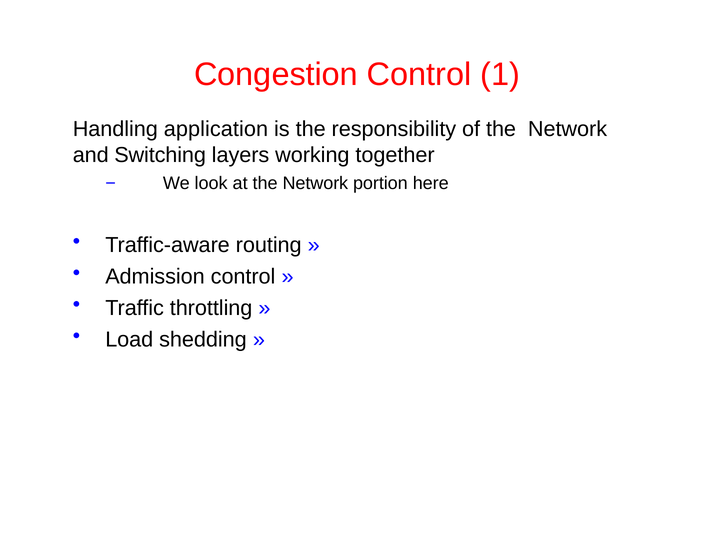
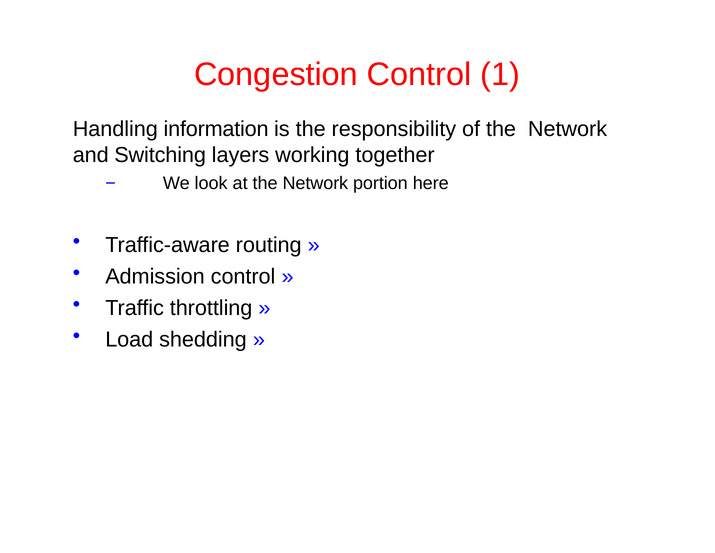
application: application -> information
